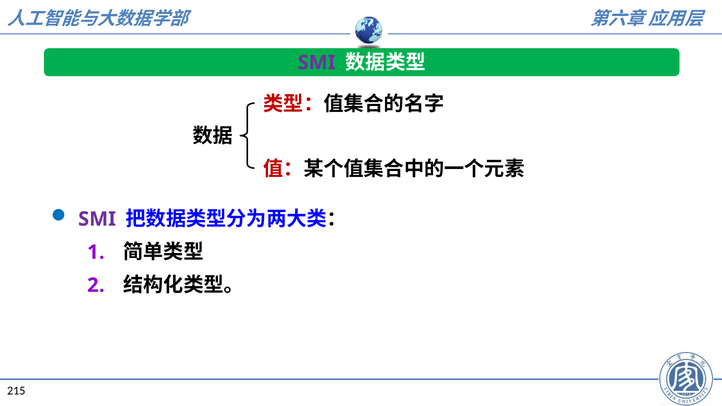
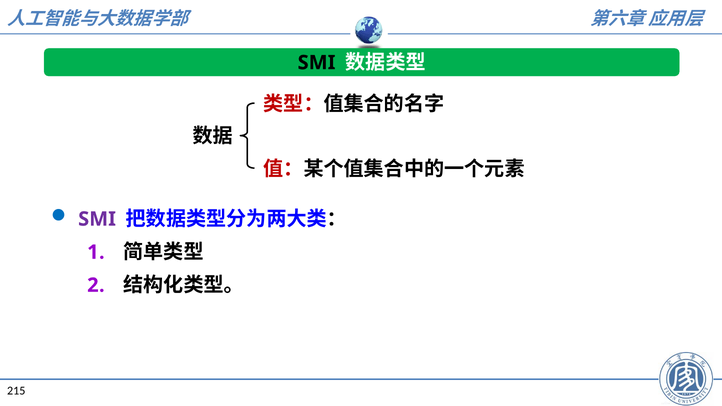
SMI at (317, 63) colour: purple -> black
